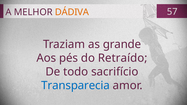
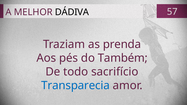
DÁDIVA colour: orange -> black
grande: grande -> prenda
Retraído: Retraído -> Também
